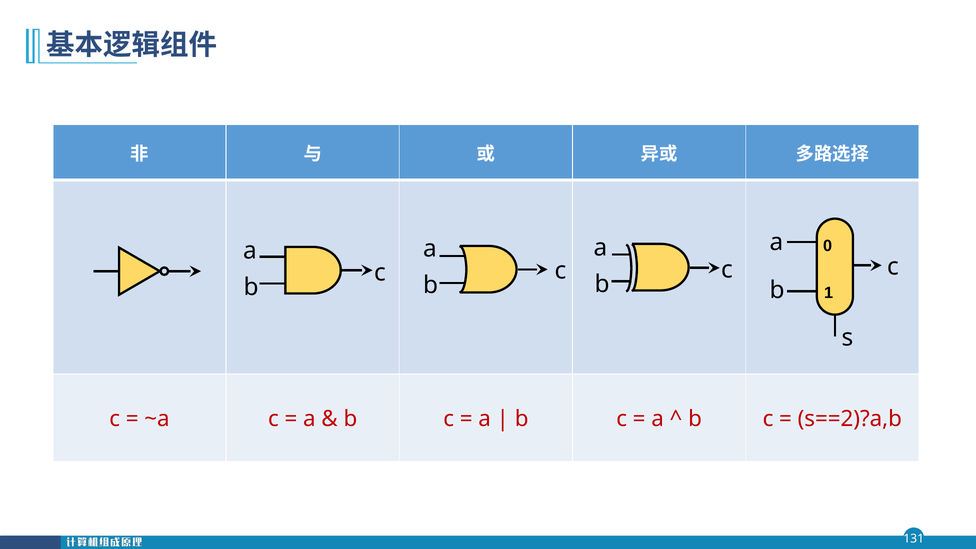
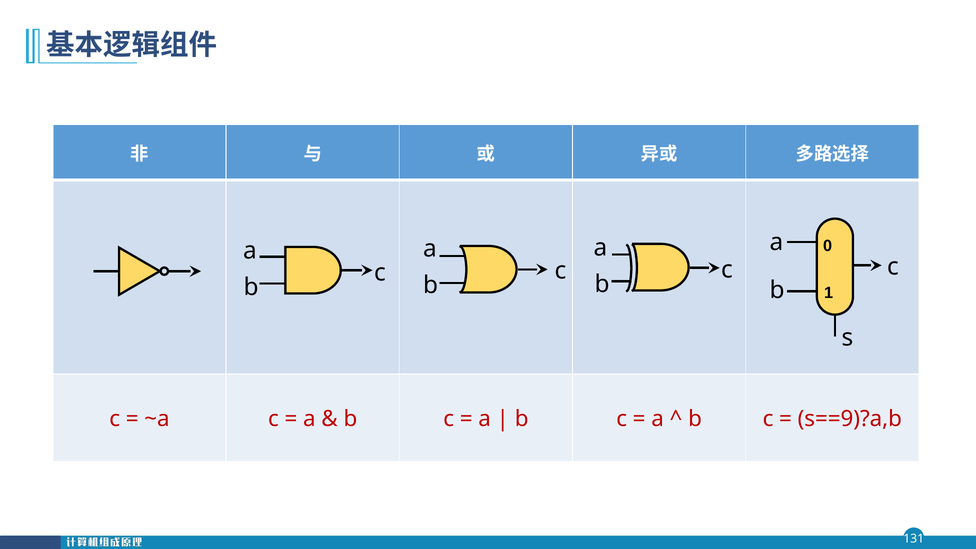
s==2)?a,b: s==2)?a,b -> s==9)?a,b
